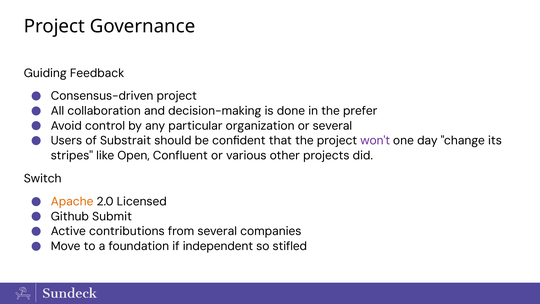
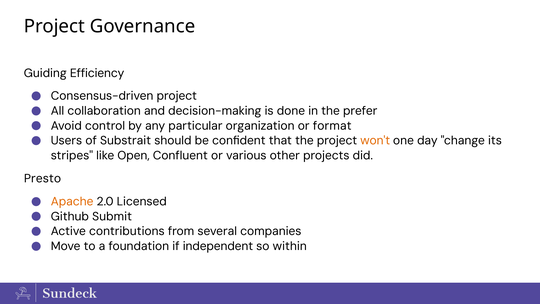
Feedback: Feedback -> Efficiency
or several: several -> format
won't colour: purple -> orange
Switch: Switch -> Presto
stifled: stifled -> within
